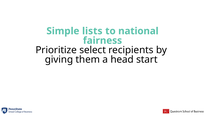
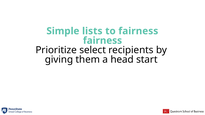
to national: national -> fairness
